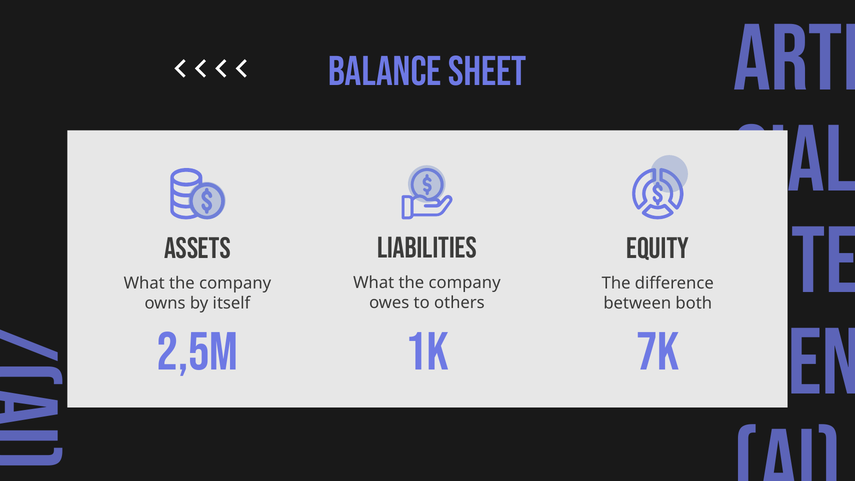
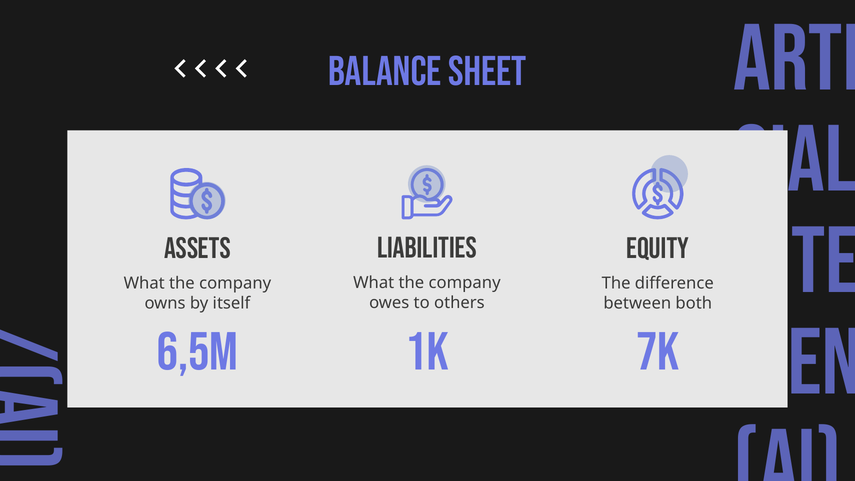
2,5M: 2,5M -> 6,5M
